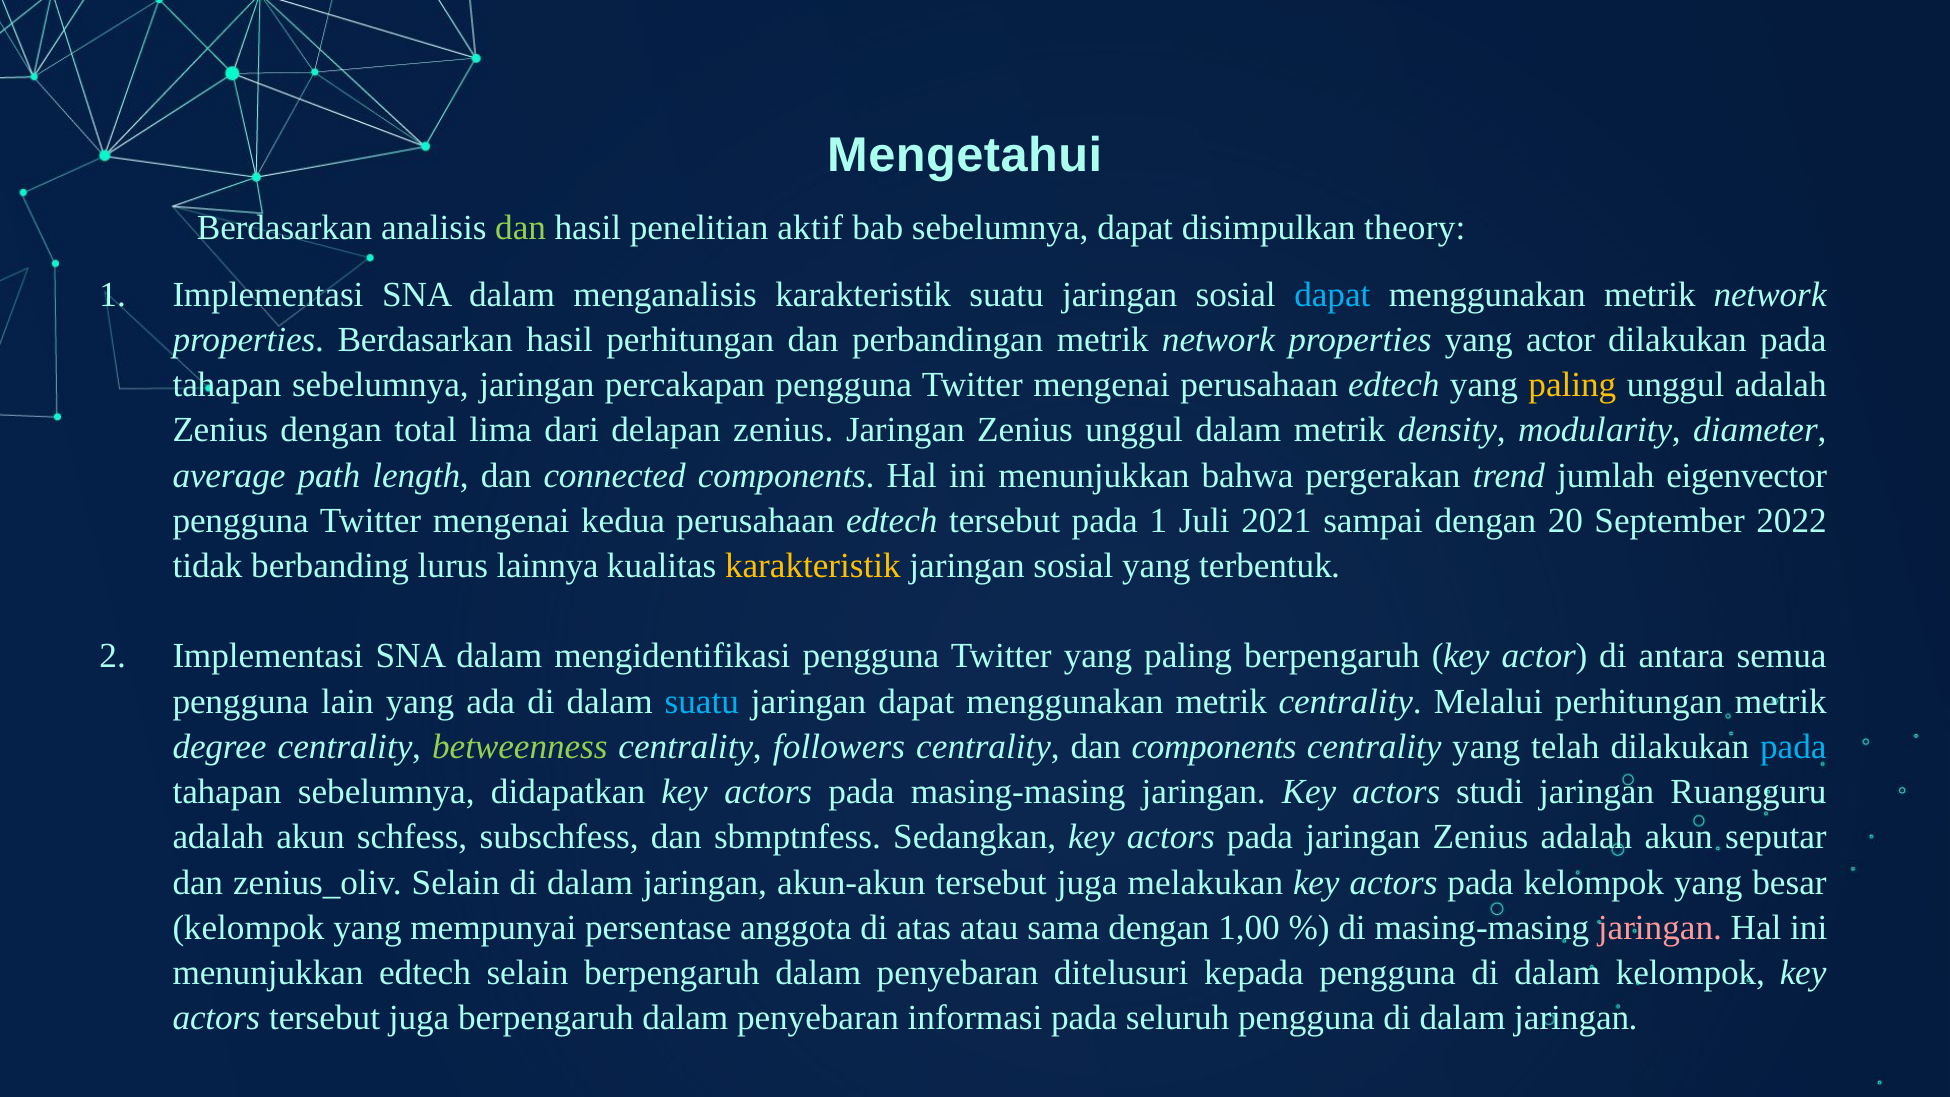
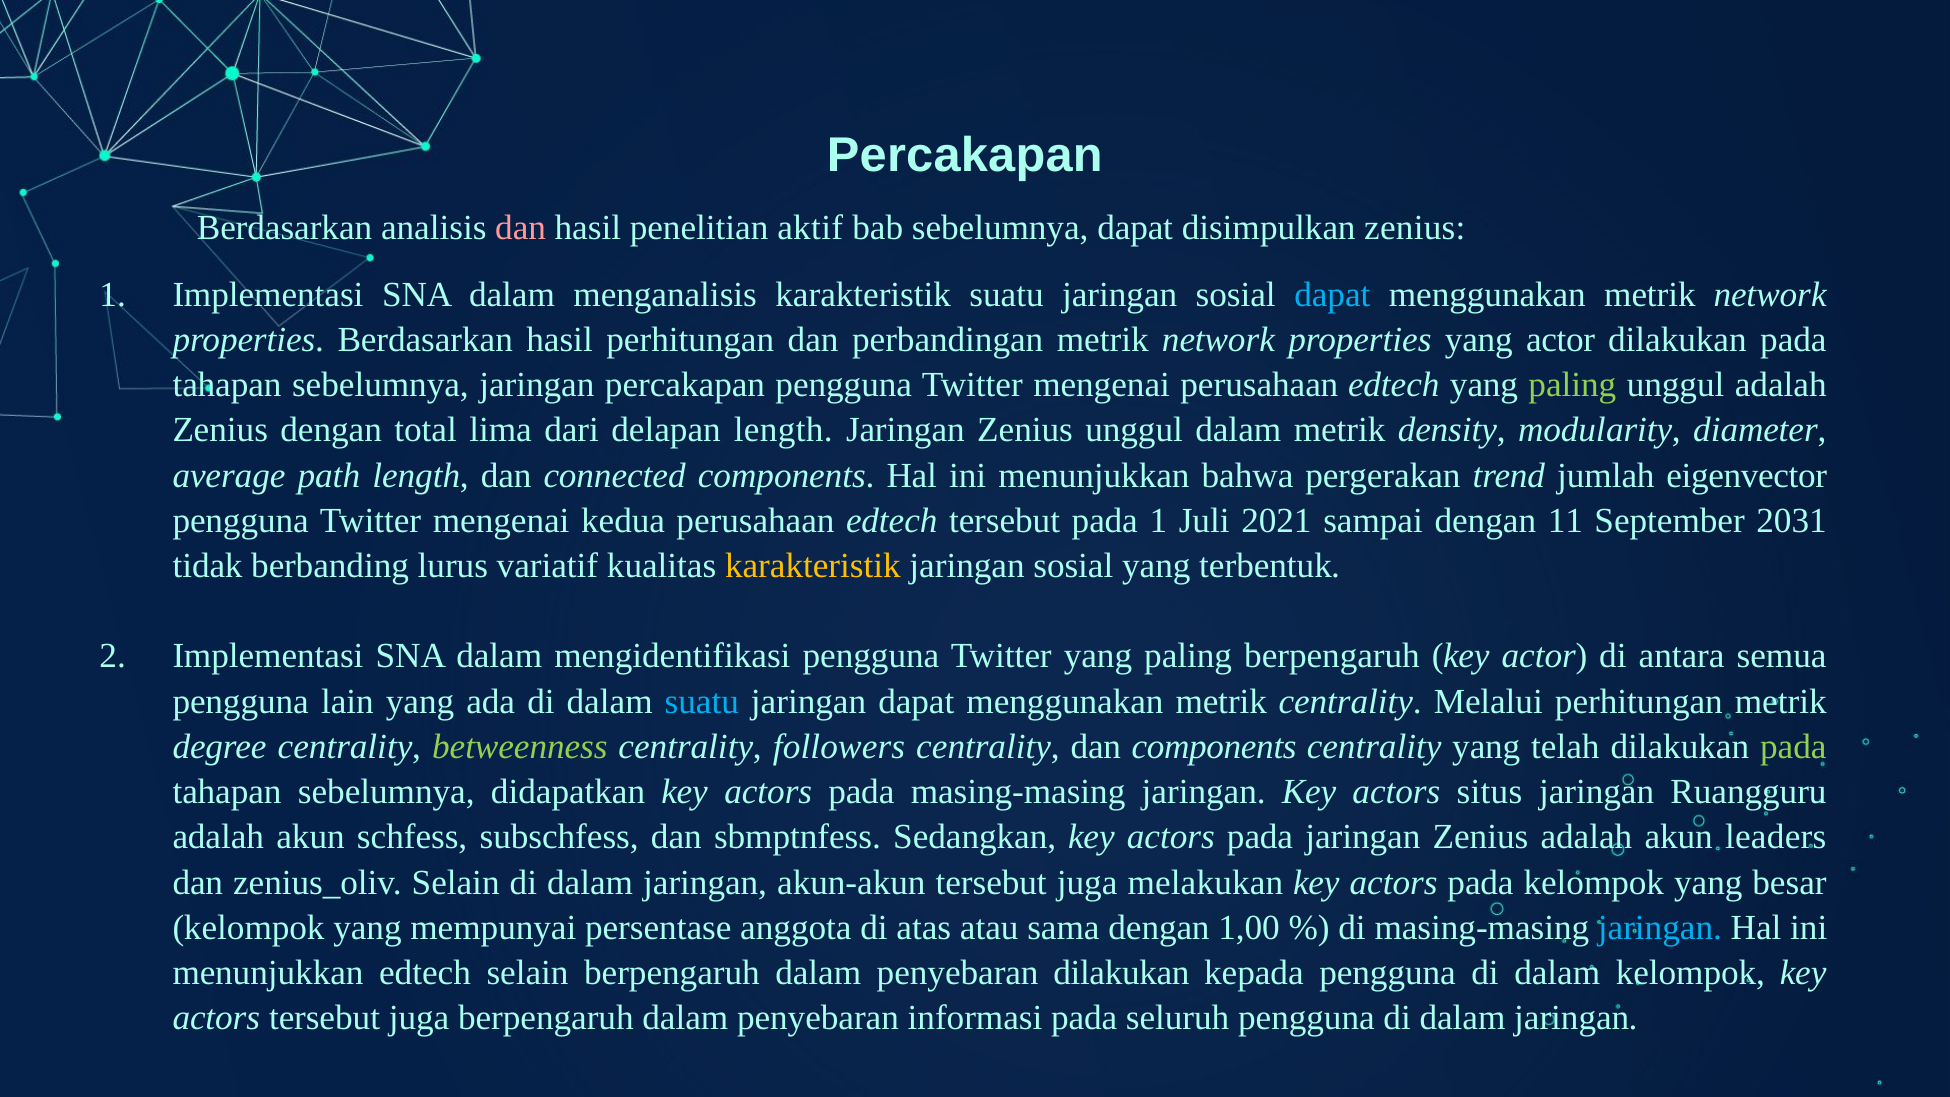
Mengetahui at (965, 156): Mengetahui -> Percakapan
dan at (521, 228) colour: light green -> pink
disimpulkan theory: theory -> zenius
paling at (1572, 385) colour: yellow -> light green
delapan zenius: zenius -> length
20: 20 -> 11
2022: 2022 -> 2031
lainnya: lainnya -> variatif
pada at (1793, 747) colour: light blue -> light green
studi: studi -> situs
seputar: seputar -> leaders
jaringan at (1660, 928) colour: pink -> light blue
penyebaran ditelusuri: ditelusuri -> dilakukan
